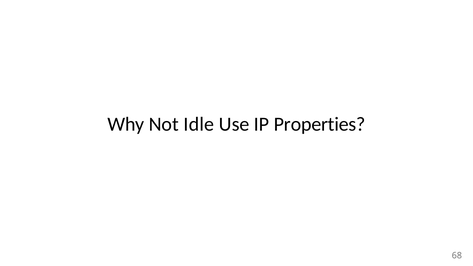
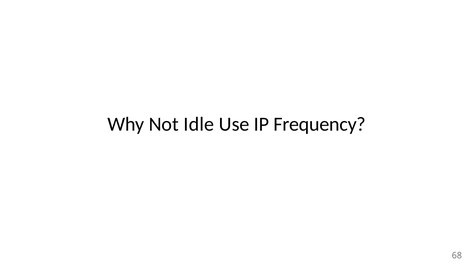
Properties: Properties -> Frequency
